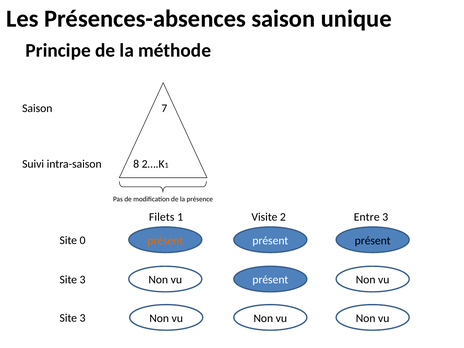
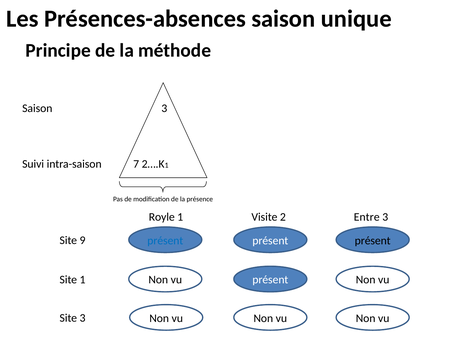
Saison 7: 7 -> 3
8: 8 -> 7
Filets: Filets -> Royle
0: 0 -> 9
présent at (165, 241) colour: orange -> blue
3 at (83, 280): 3 -> 1
